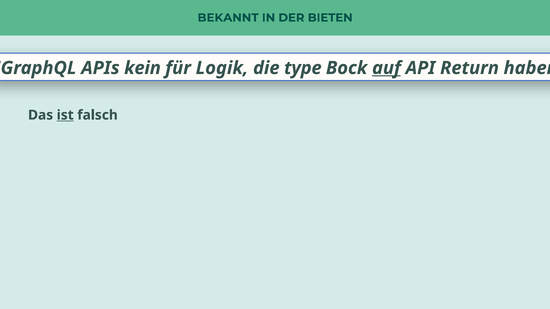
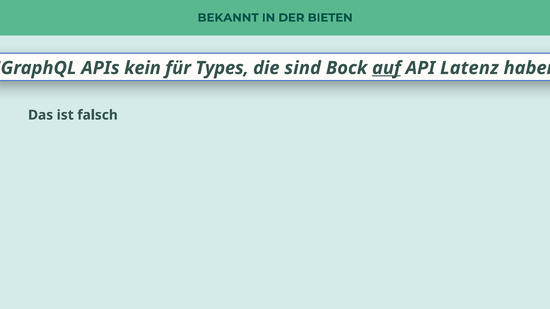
Logik: Logik -> Types
type: type -> sind
Return: Return -> Latenz
ist underline: present -> none
